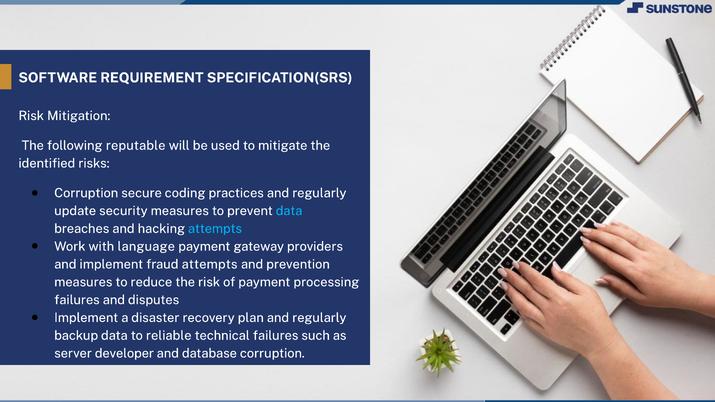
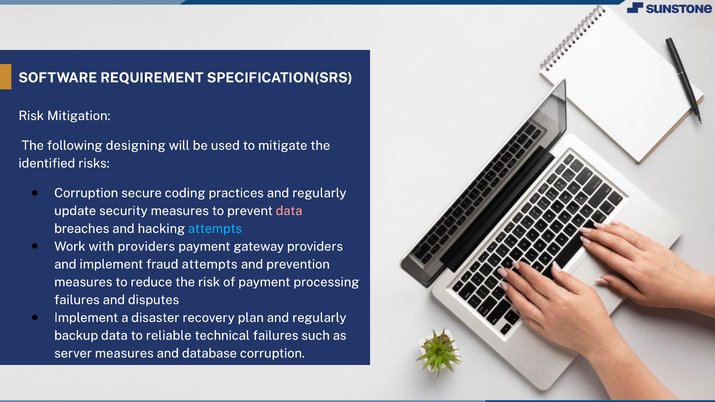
reputable: reputable -> designing
data at (289, 211) colour: light blue -> pink
with language: language -> providers
server developer: developer -> measures
